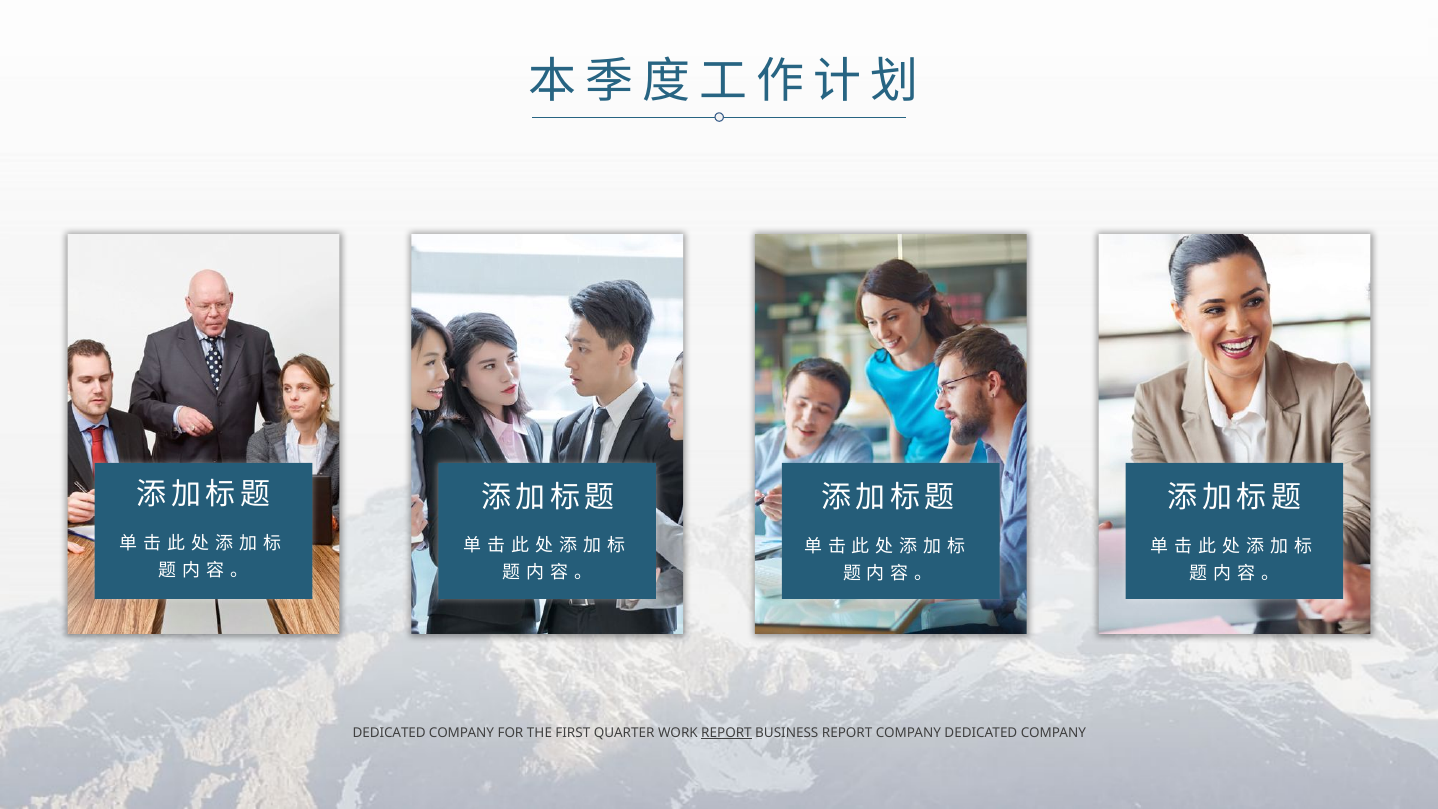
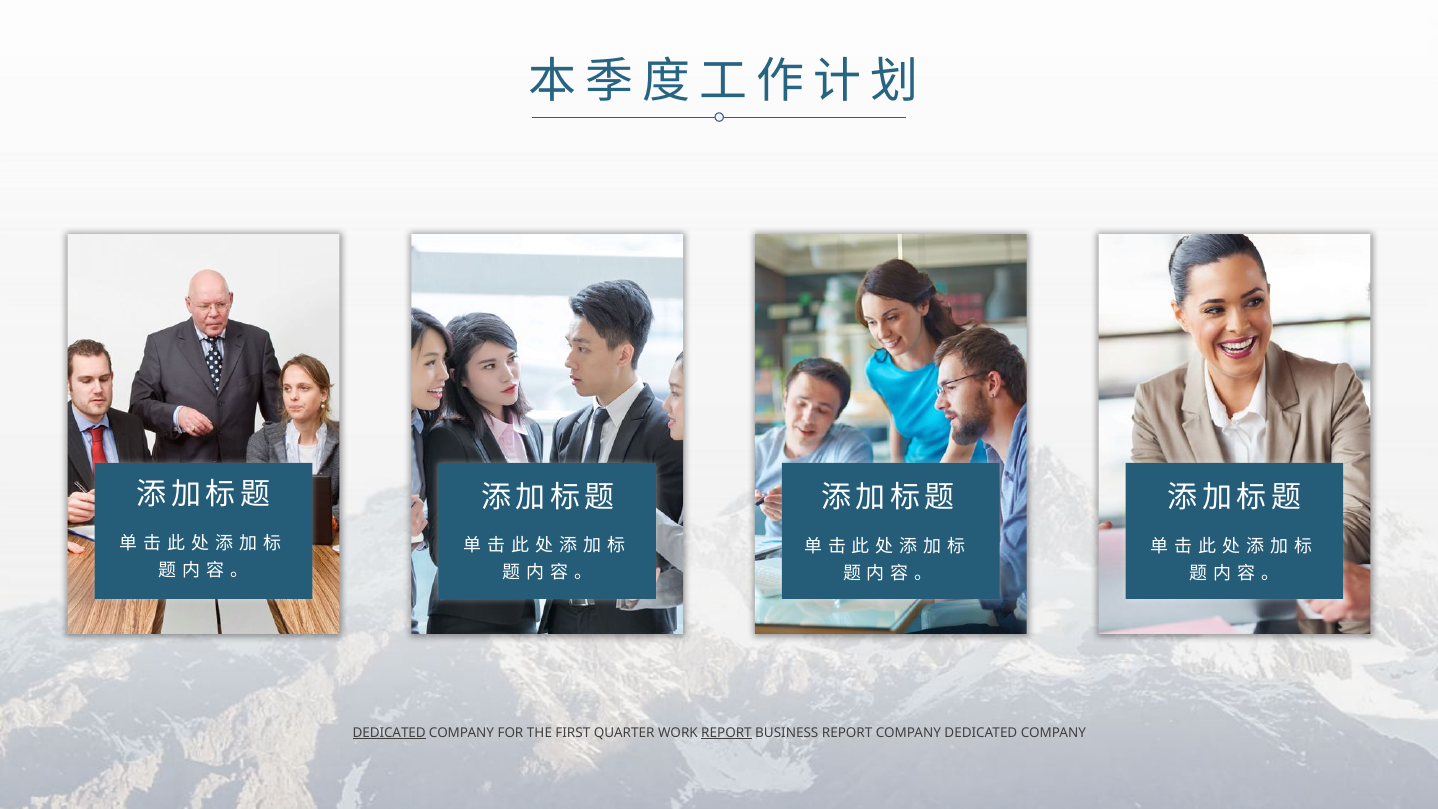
DEDICATED at (389, 733) underline: none -> present
